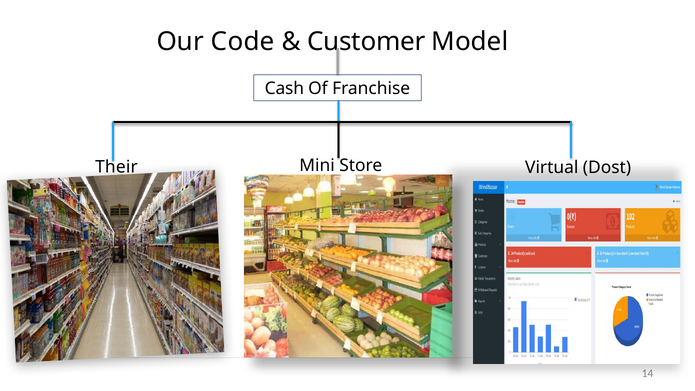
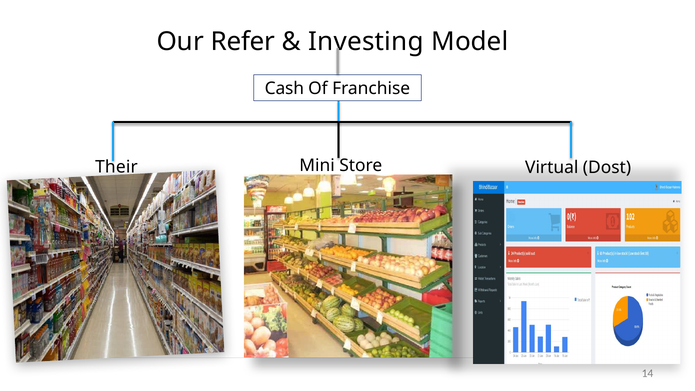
Code: Code -> Refer
Customer: Customer -> Investing
